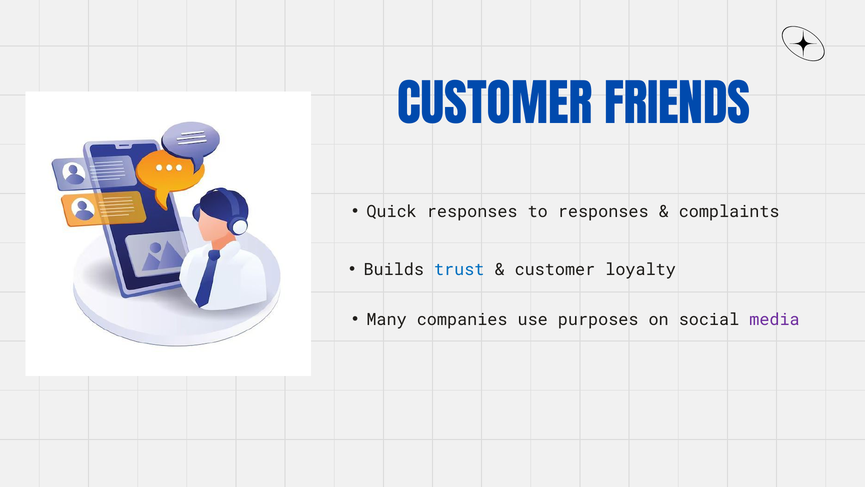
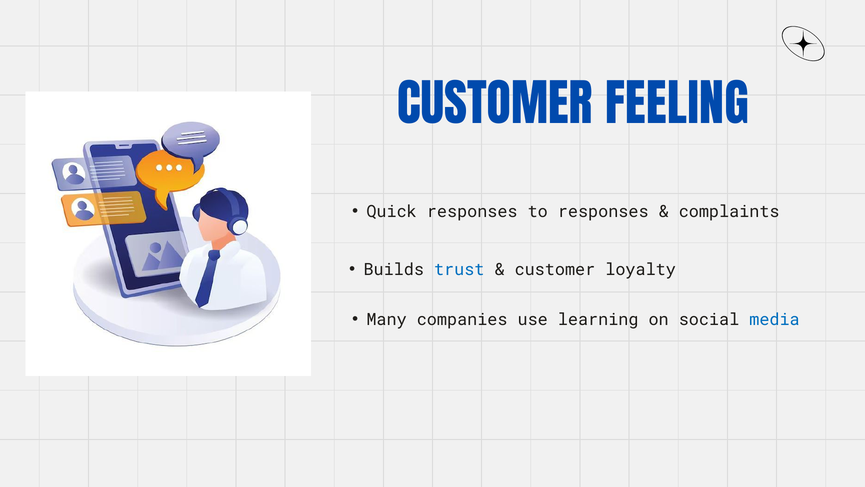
FRIENDS: FRIENDS -> FEELING
purposes: purposes -> learning
media colour: purple -> blue
